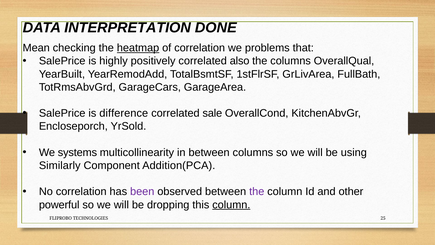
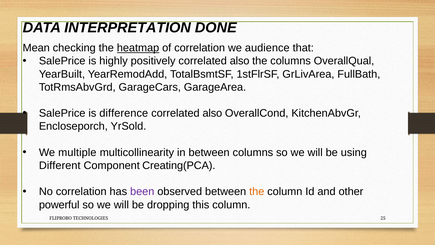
problems: problems -> audience
sale at (212, 113): sale -> also
systems: systems -> multiple
Similarly: Similarly -> Different
Addition(PCA: Addition(PCA -> Creating(PCA
the at (257, 191) colour: purple -> orange
column at (231, 205) underline: present -> none
